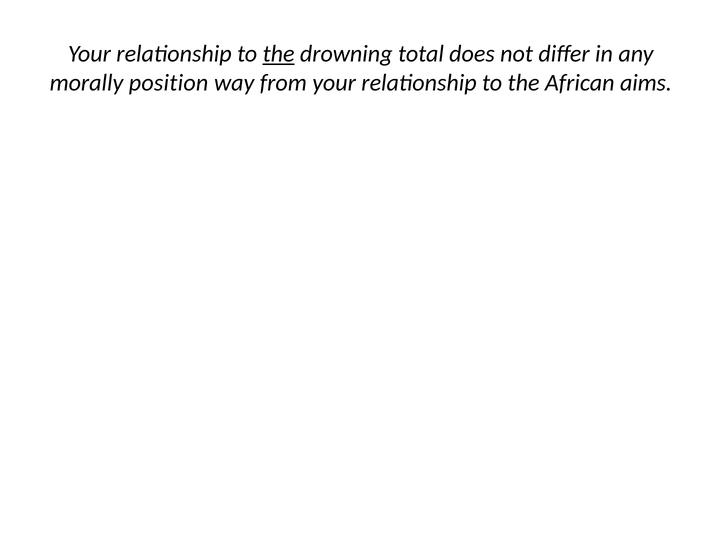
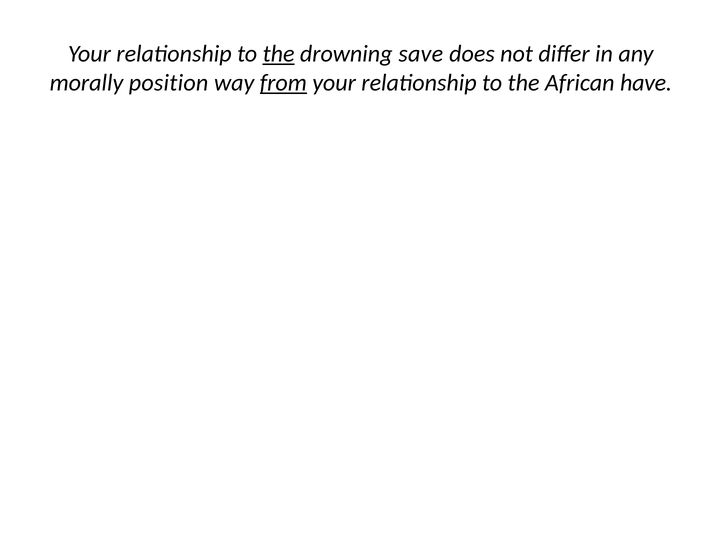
total: total -> save
from underline: none -> present
aims: aims -> have
